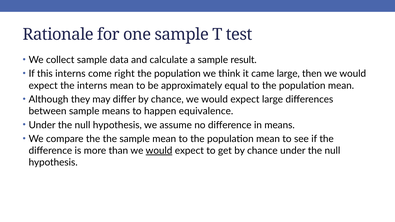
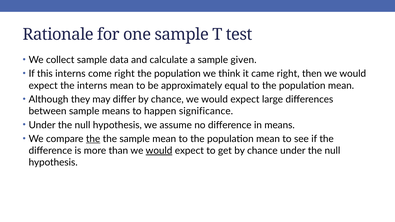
result: result -> given
came large: large -> right
equivalence: equivalence -> significance
the at (93, 139) underline: none -> present
